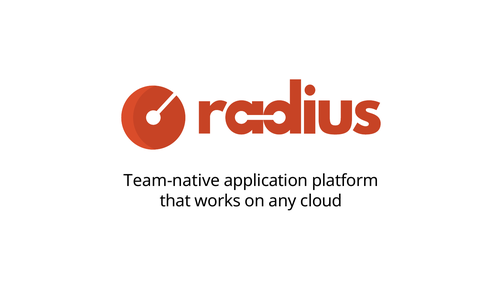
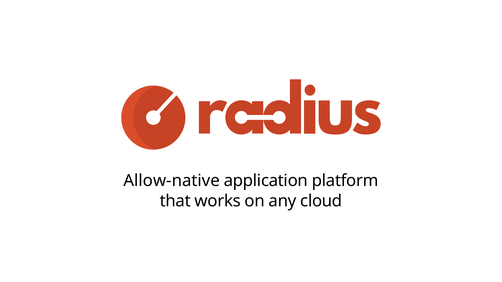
Team-native: Team-native -> Allow-native
